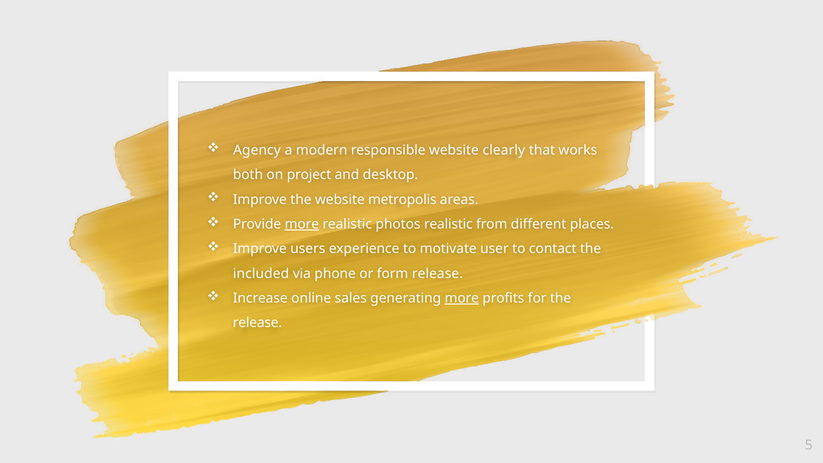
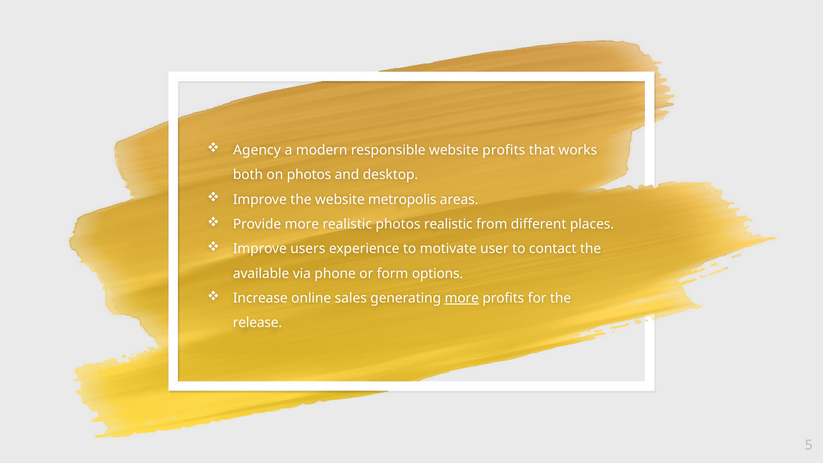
website clearly: clearly -> profits
on project: project -> photos
more at (302, 224) underline: present -> none
included: included -> available
form release: release -> options
